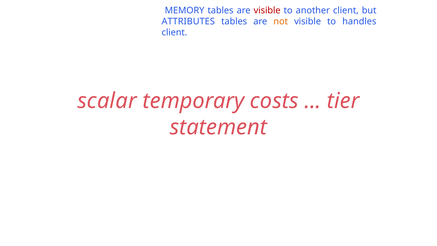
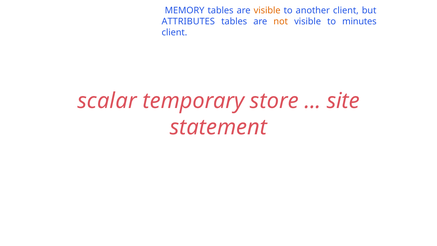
visible at (267, 10) colour: red -> orange
handles: handles -> minutes
costs: costs -> store
tier: tier -> site
